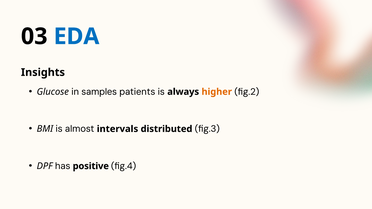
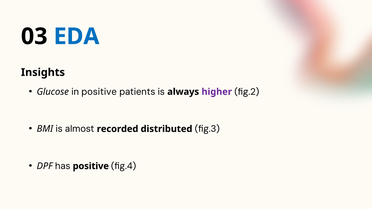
in samples: samples -> positive
higher colour: orange -> purple
intervals: intervals -> recorded
